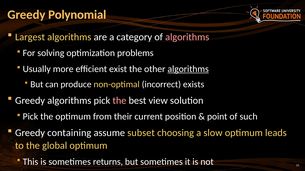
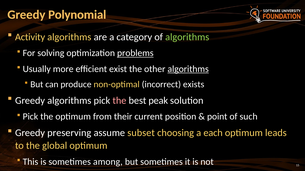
Largest: Largest -> Activity
algorithms at (187, 37) colour: pink -> light green
problems underline: none -> present
view: view -> peak
containing: containing -> preserving
slow: slow -> each
returns: returns -> among
